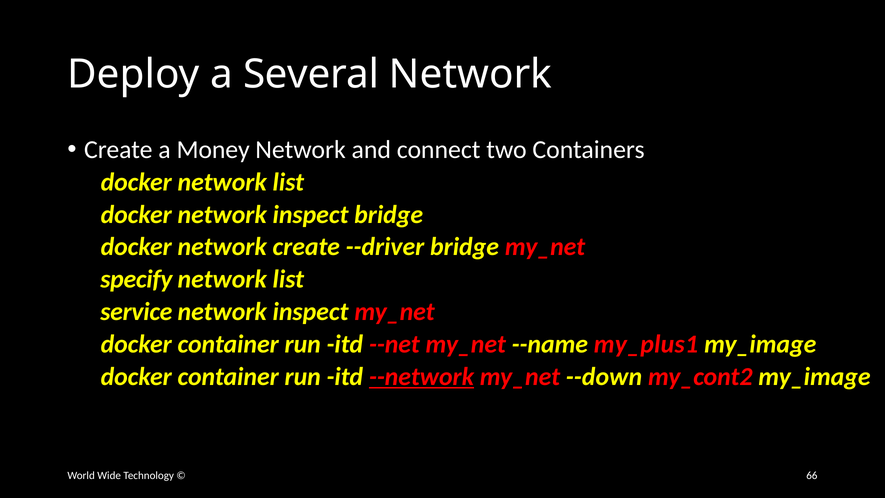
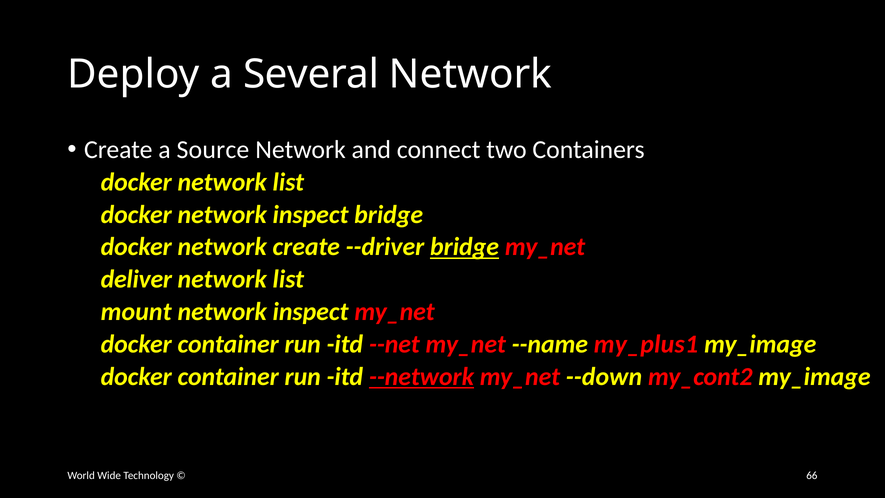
Money: Money -> Source
bridge at (465, 247) underline: none -> present
specify: specify -> deliver
service: service -> mount
